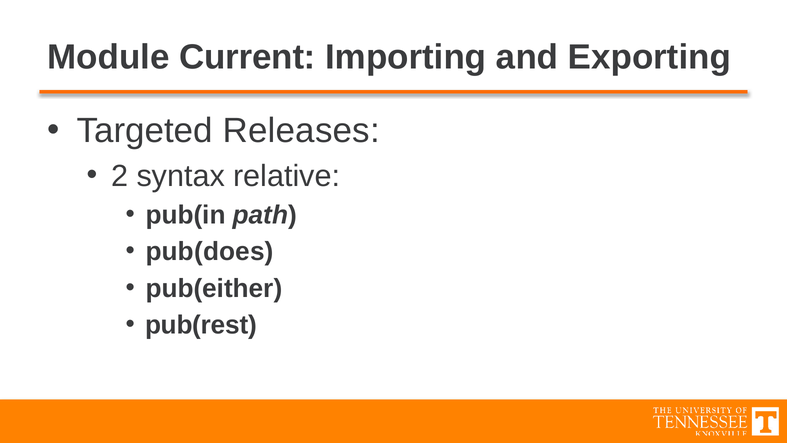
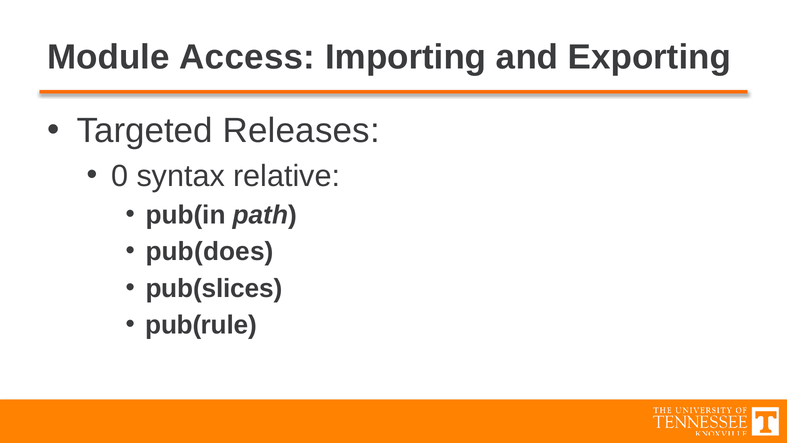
Current: Current -> Access
2: 2 -> 0
pub(either: pub(either -> pub(slices
pub(rest: pub(rest -> pub(rule
